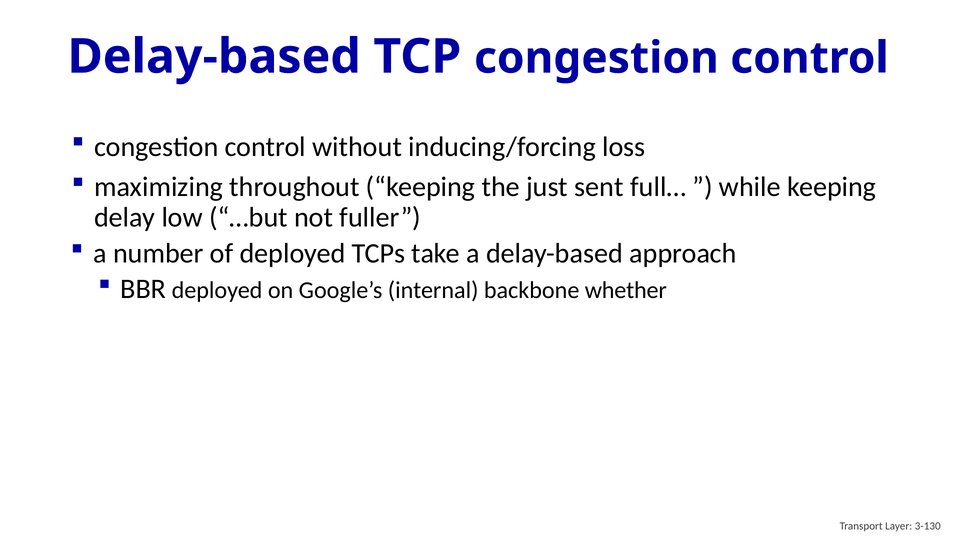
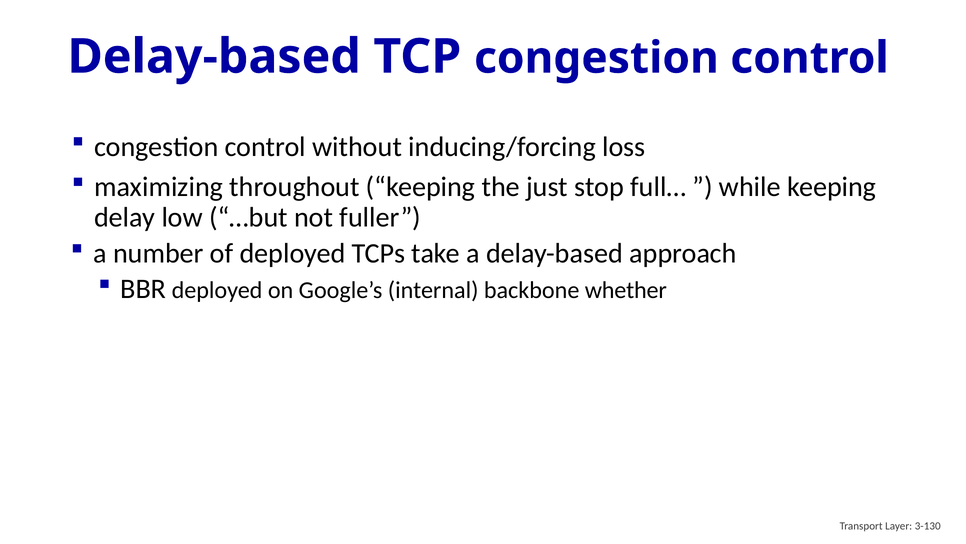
sent: sent -> stop
